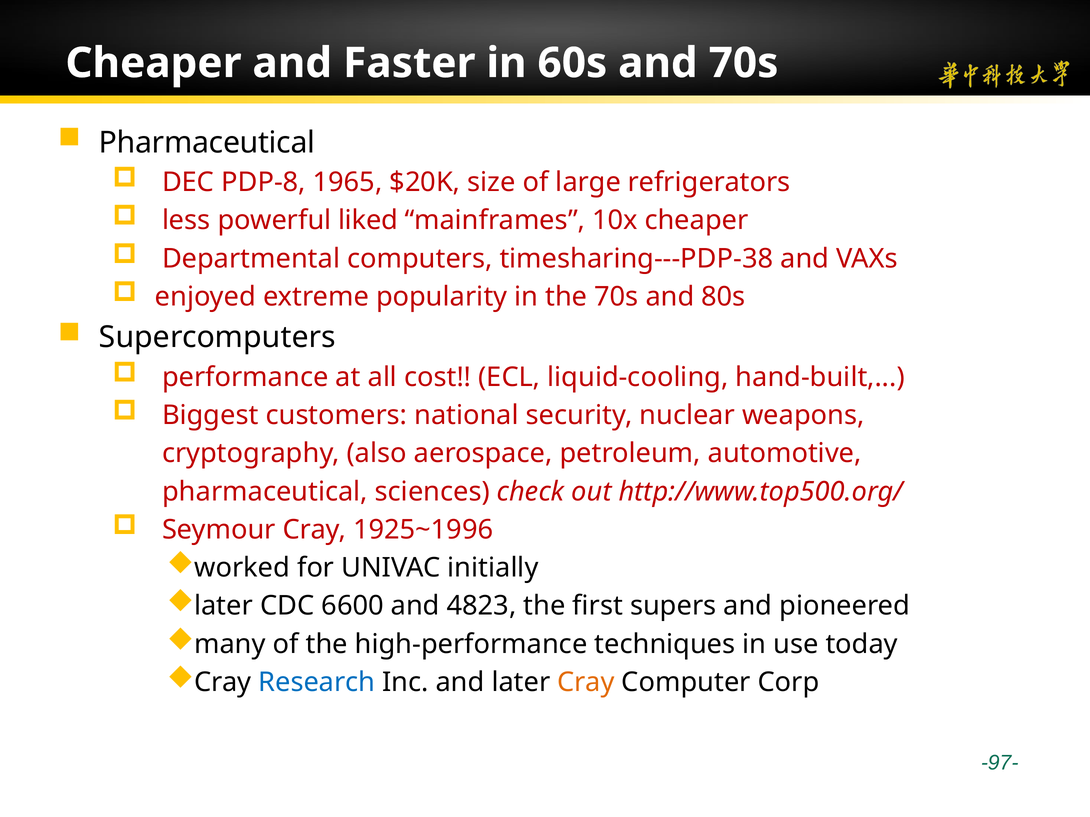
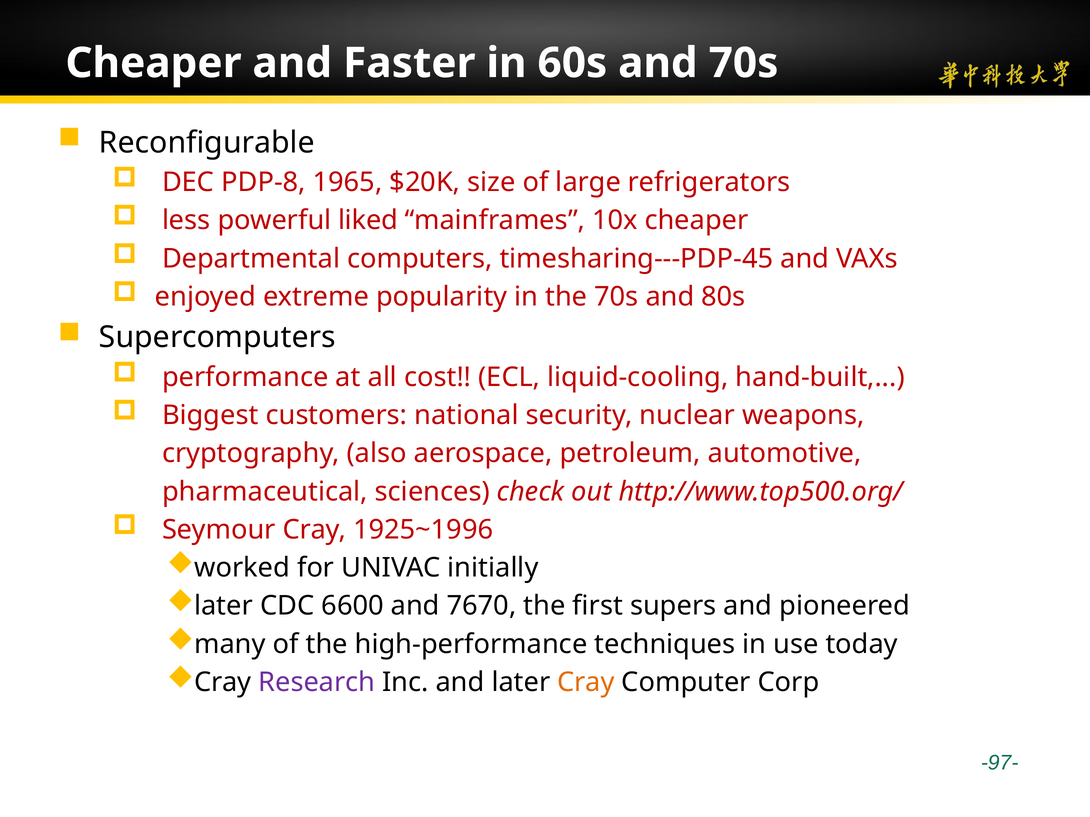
Pharmaceutical at (207, 143): Pharmaceutical -> Reconfigurable
timesharing---PDP-38: timesharing---PDP-38 -> timesharing---PDP-45
4823: 4823 -> 7670
Research colour: blue -> purple
